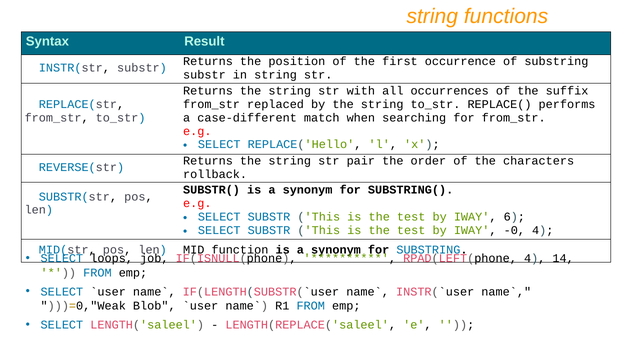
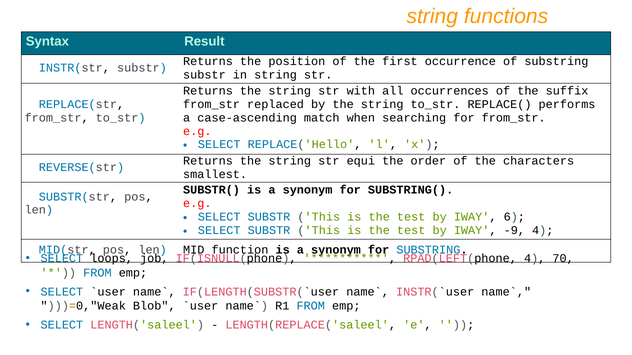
case-different: case-different -> case-ascending
pair: pair -> equi
rollback: rollback -> smallest
-0: -0 -> -9
14: 14 -> 70
